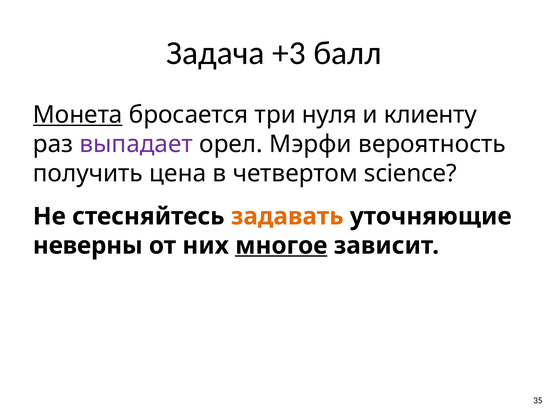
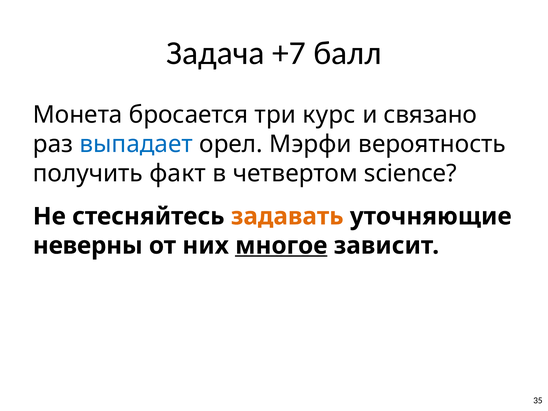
+3: +3 -> +7
Монета underline: present -> none
нуля: нуля -> курс
клиенту: клиенту -> связано
выпадает colour: purple -> blue
цена: цена -> факт
